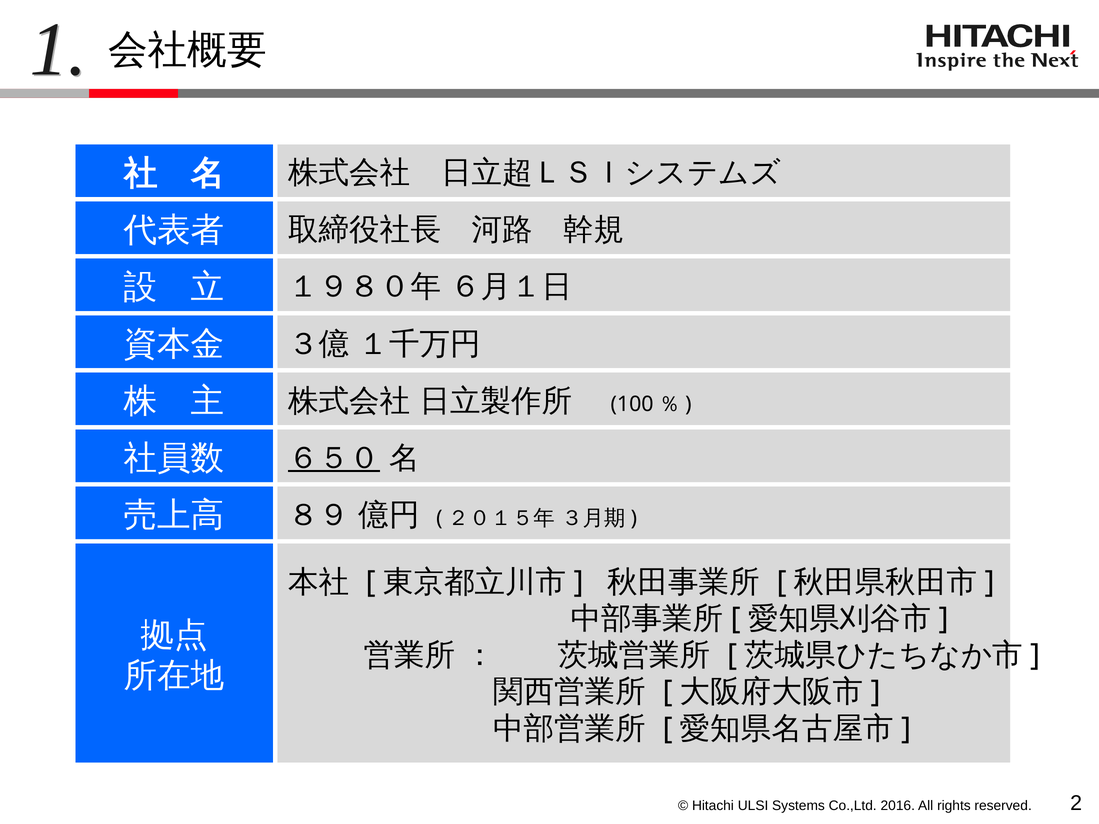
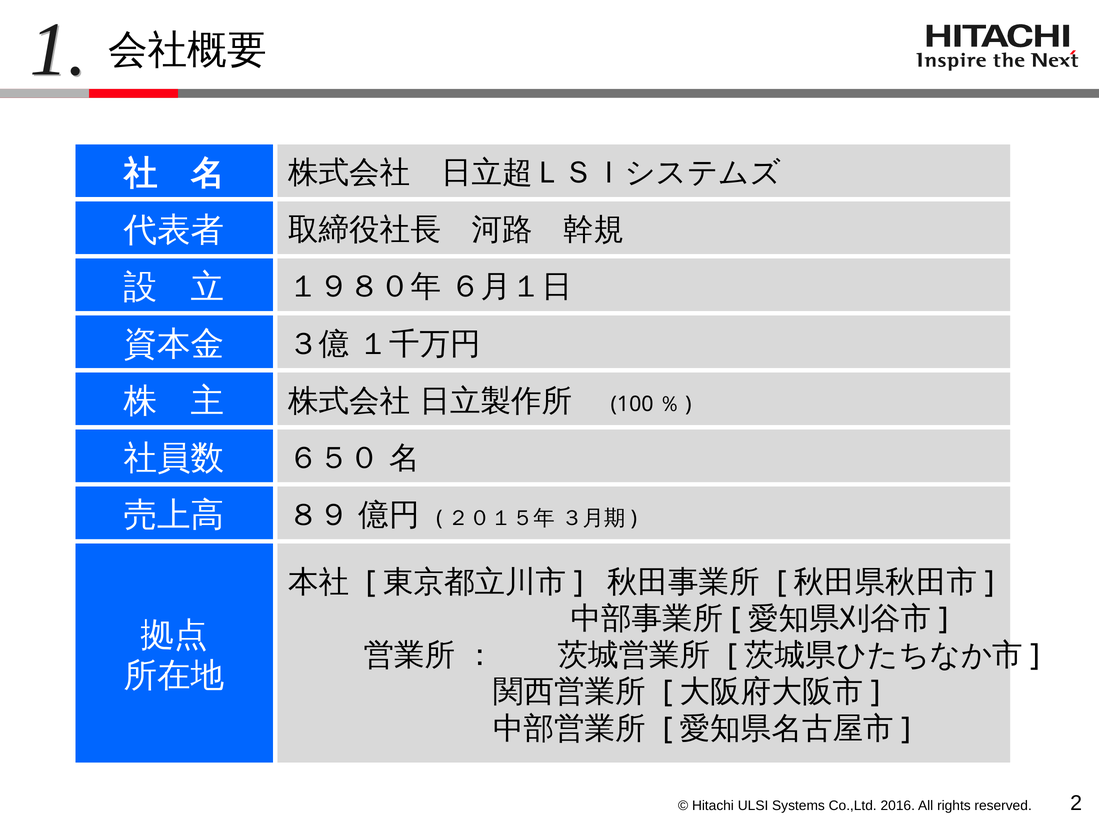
６５０ underline: present -> none
